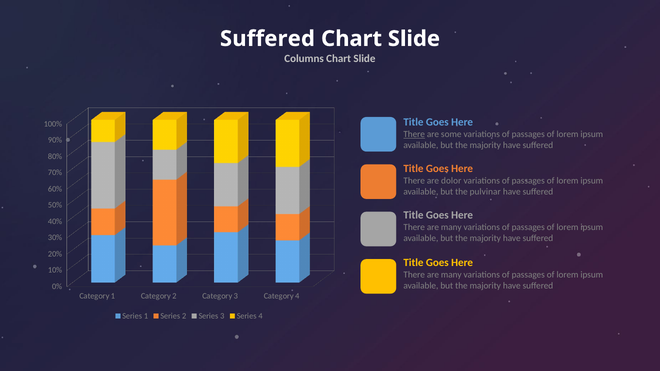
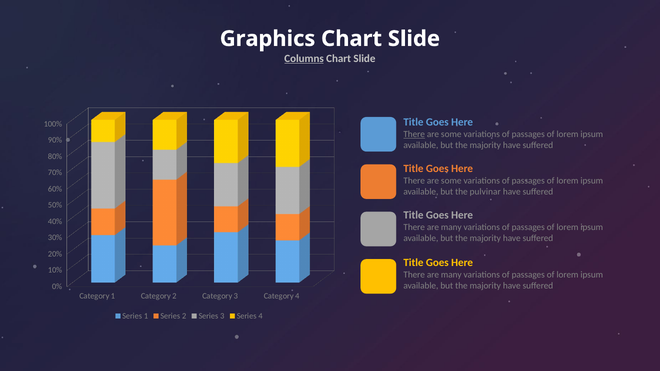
Suffered at (267, 39): Suffered -> Graphics
Columns underline: none -> present
dolor at (451, 181): dolor -> some
